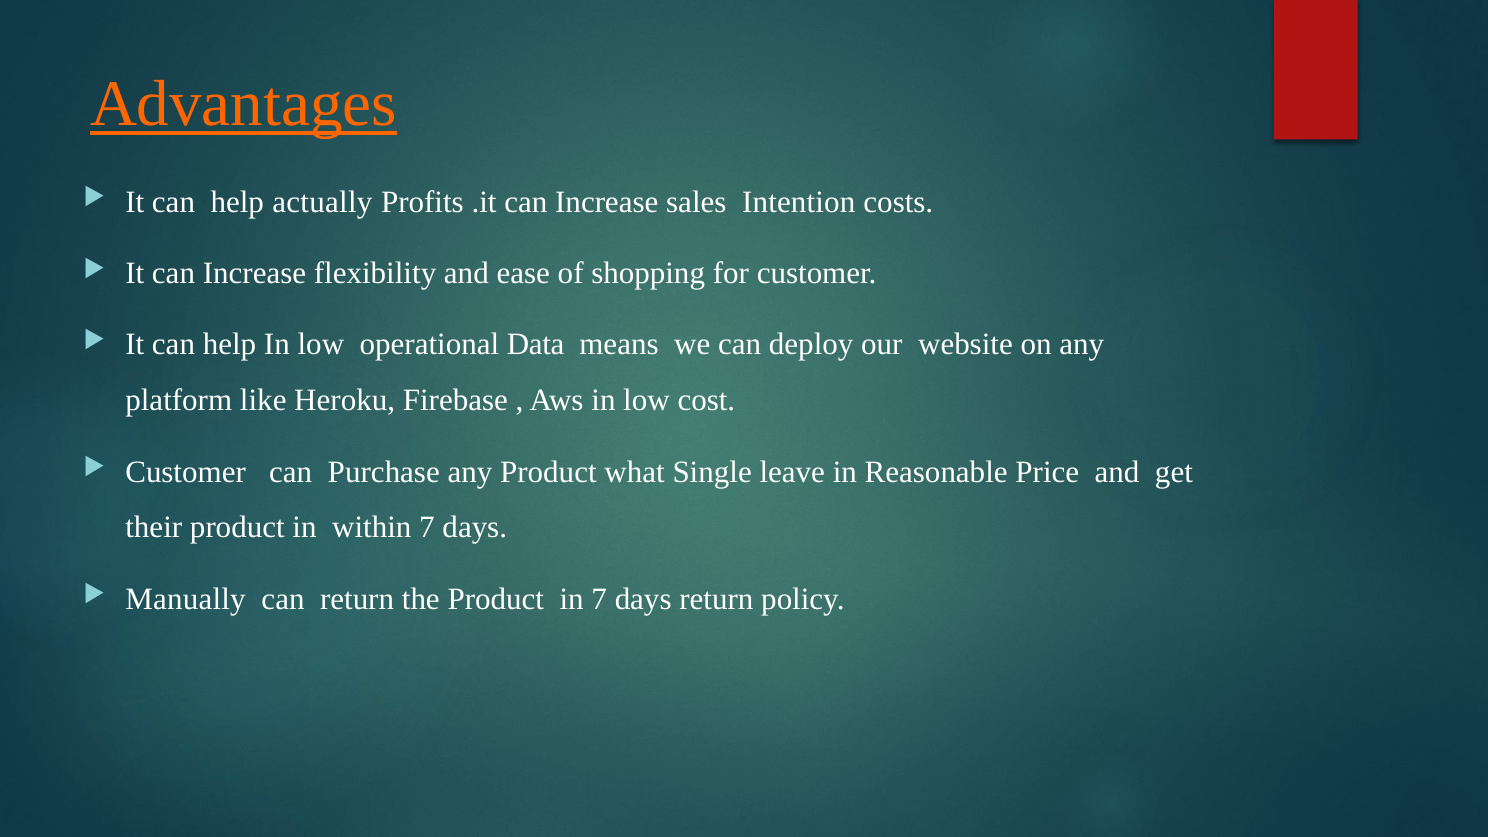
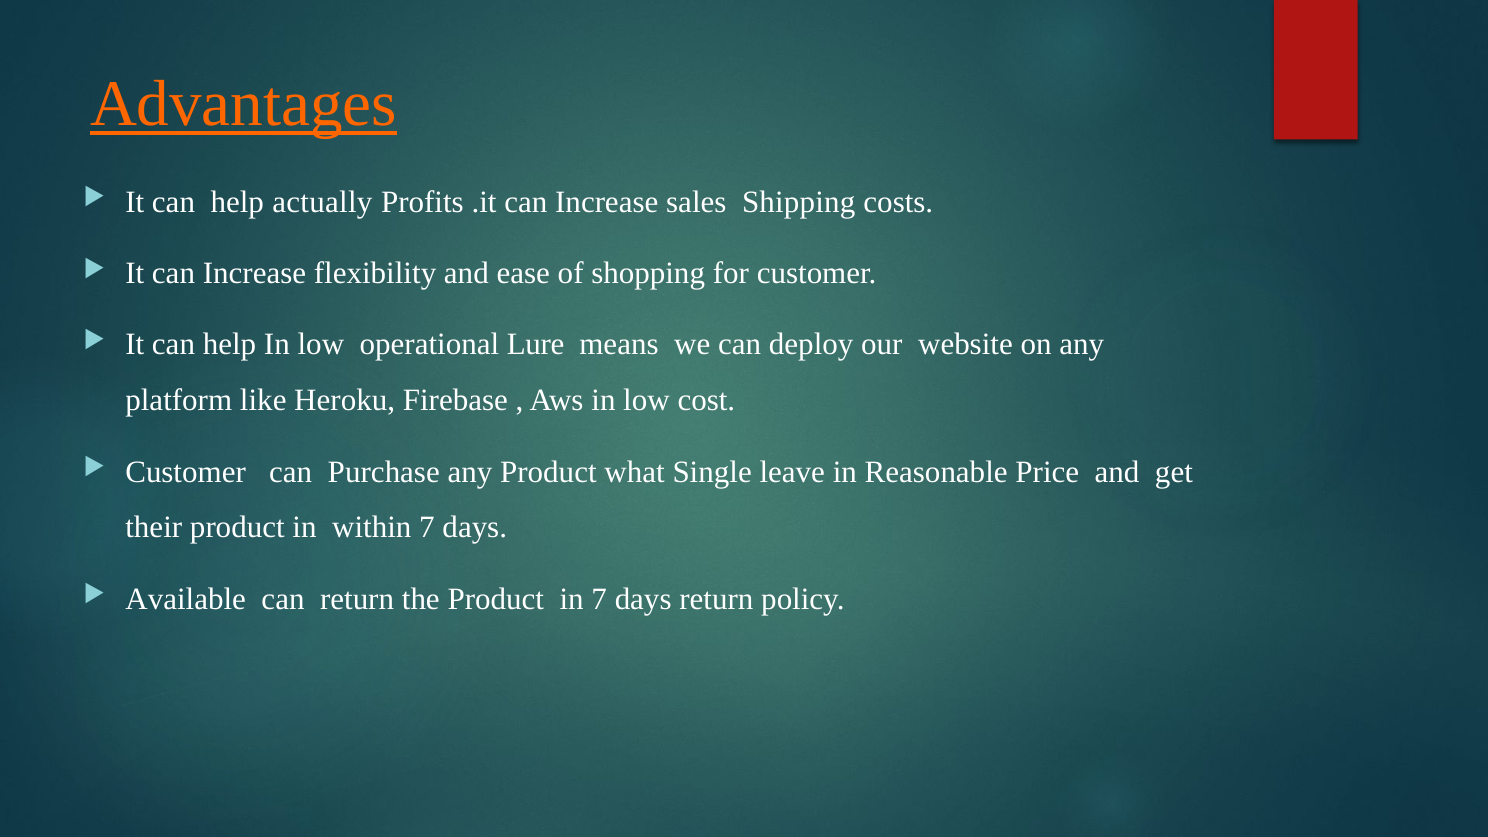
Intention: Intention -> Shipping
Data: Data -> Lure
Manually: Manually -> Available
